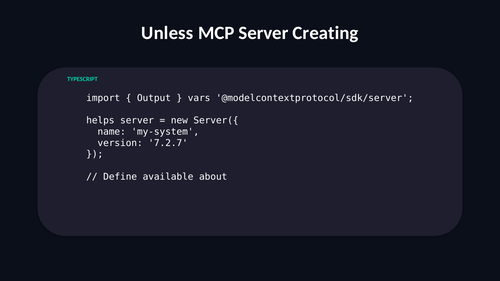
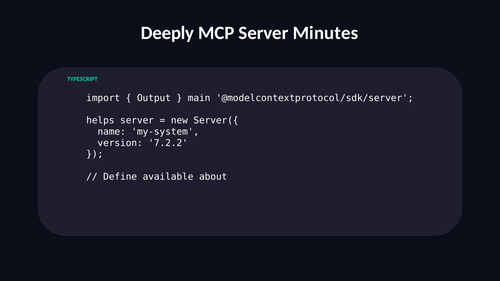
Unless: Unless -> Deeply
Creating: Creating -> Minutes
vars: vars -> main
7.2.7: 7.2.7 -> 7.2.2
